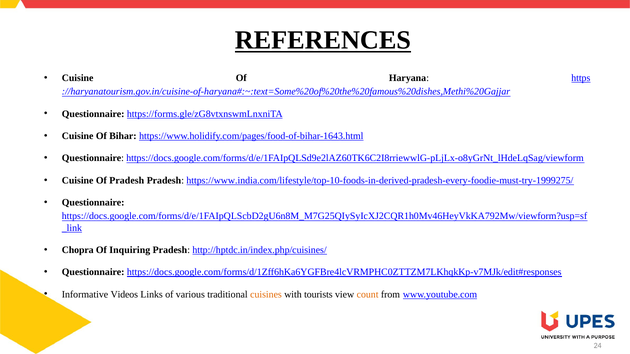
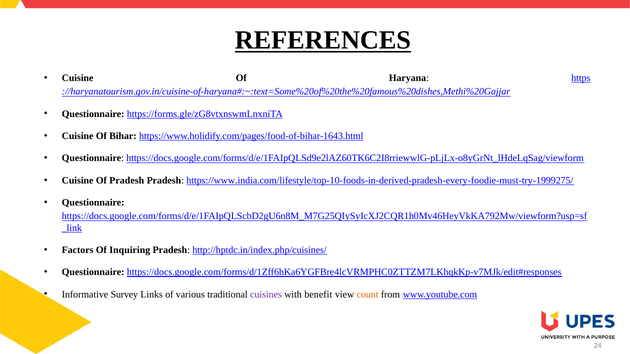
Chopra: Chopra -> Factors
Videos: Videos -> Survey
cuisines colour: orange -> purple
tourists: tourists -> benefit
